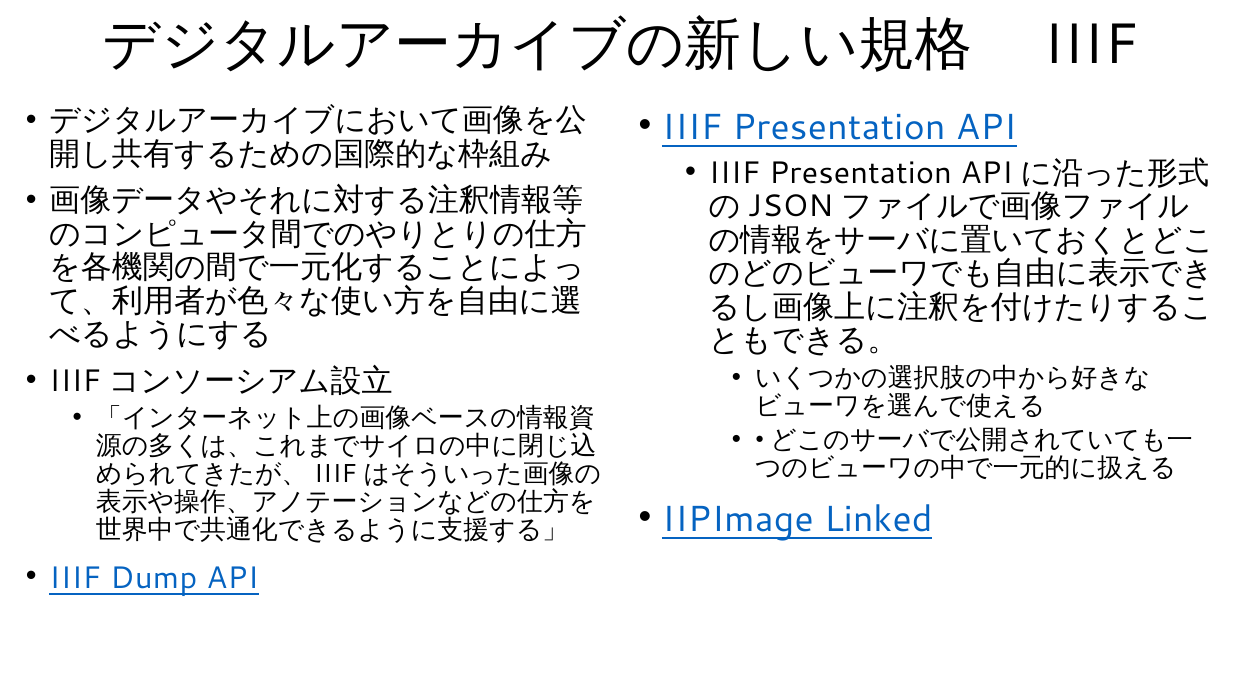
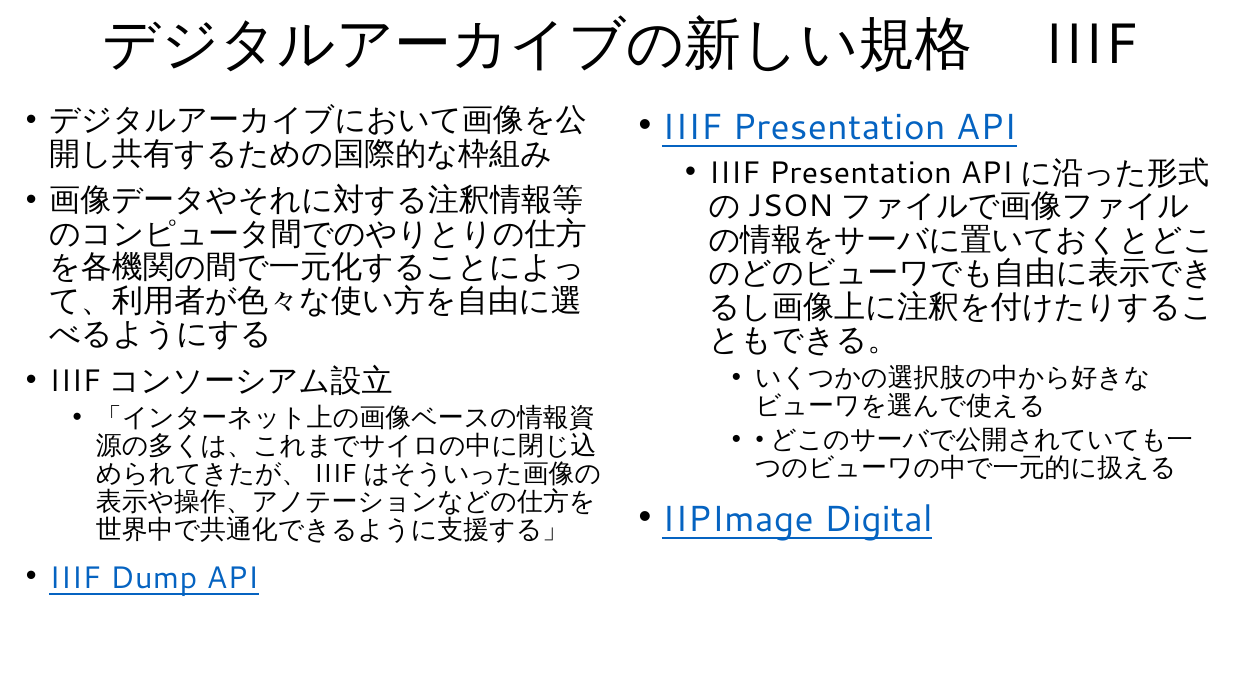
Linked: Linked -> Digital
